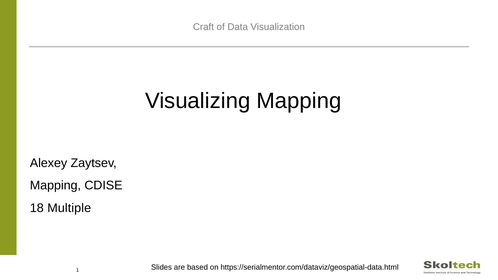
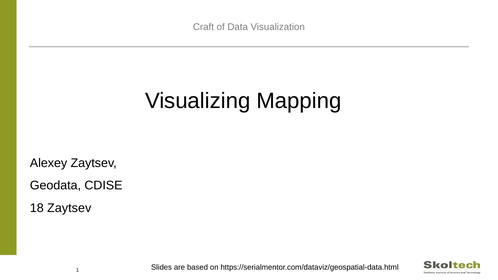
Mapping at (55, 186): Mapping -> Geodata
18 Multiple: Multiple -> Zaytsev
